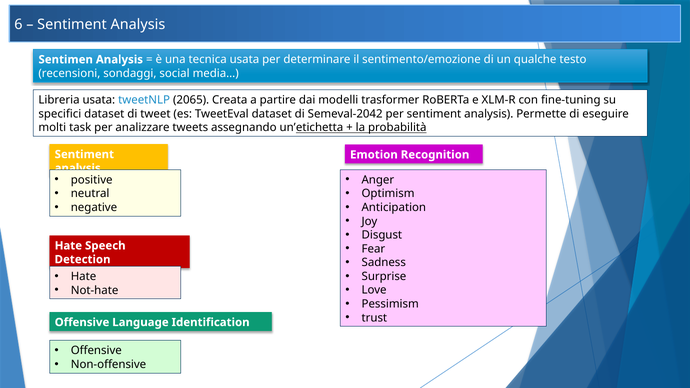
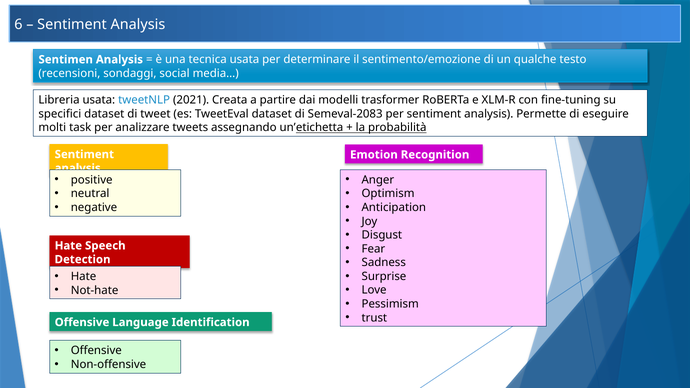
2065: 2065 -> 2021
Semeval-2042: Semeval-2042 -> Semeval-2083
